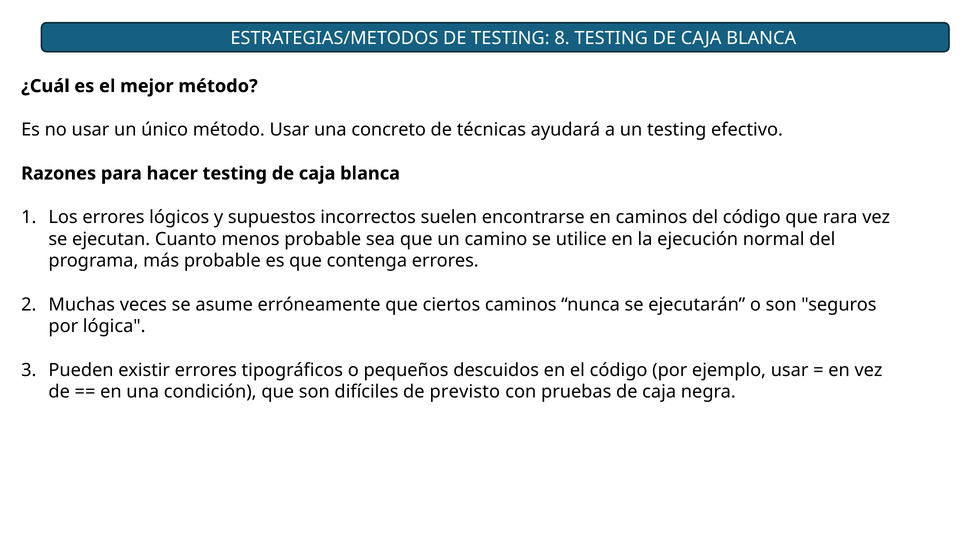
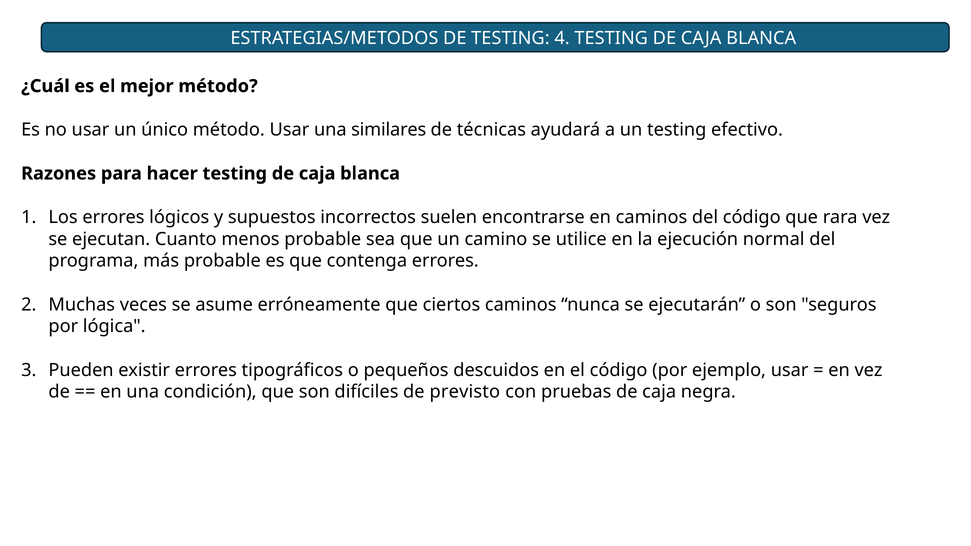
8: 8 -> 4
concreto: concreto -> similares
